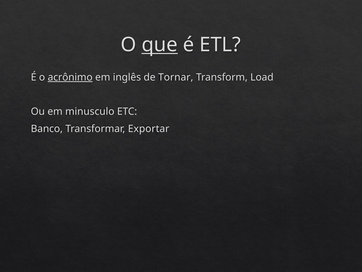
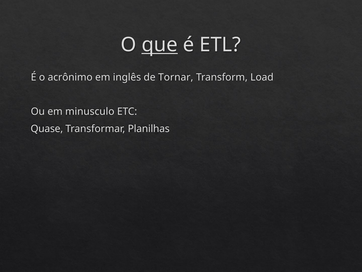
acrônimo underline: present -> none
Banco: Banco -> Quase
Exportar: Exportar -> Planilhas
